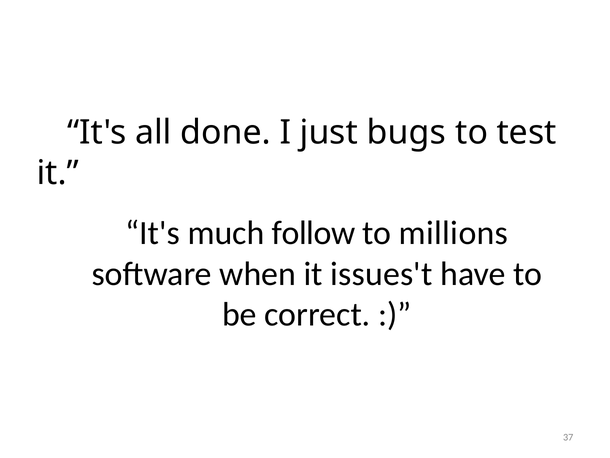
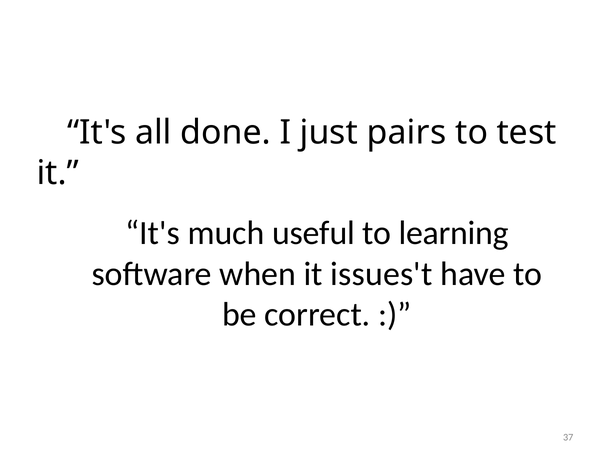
bugs: bugs -> pairs
follow: follow -> useful
millions: millions -> learning
